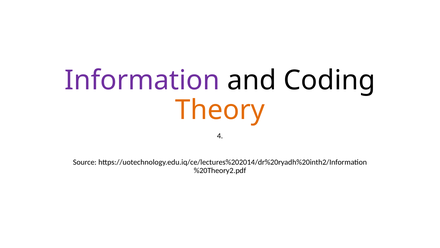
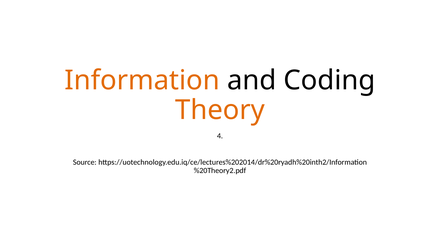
Information colour: purple -> orange
